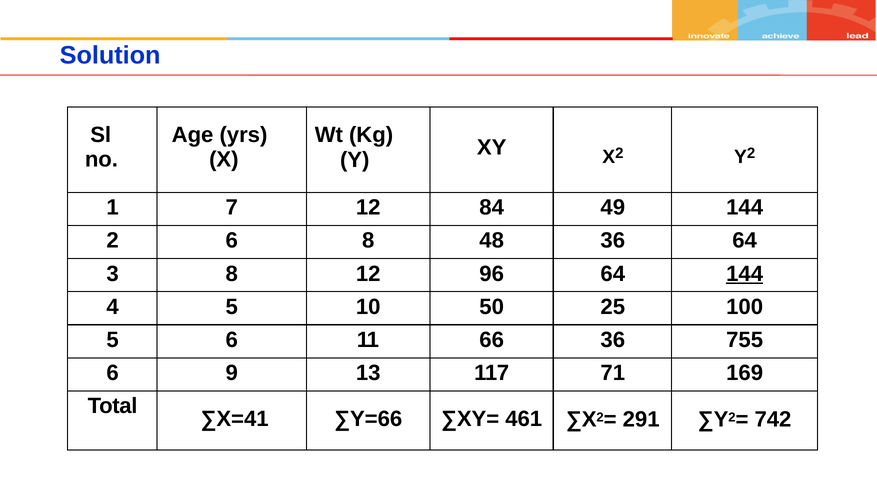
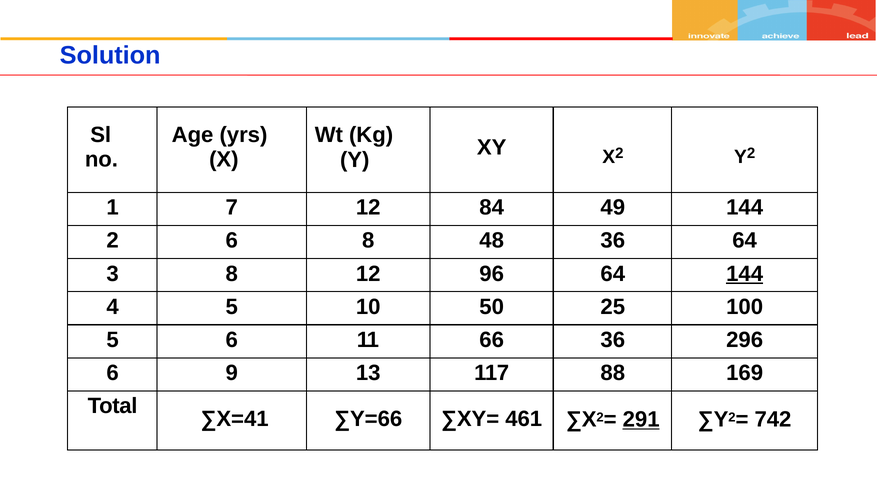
755: 755 -> 296
71: 71 -> 88
291 underline: none -> present
